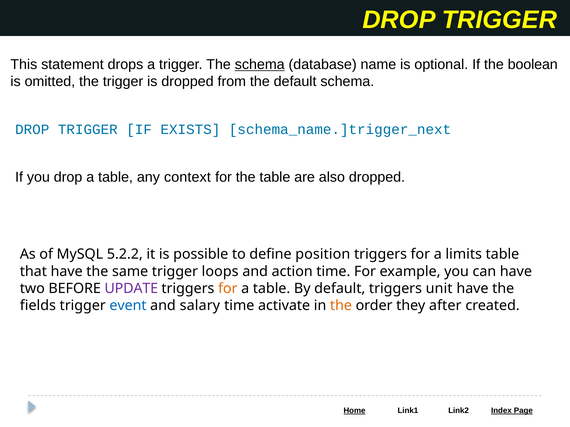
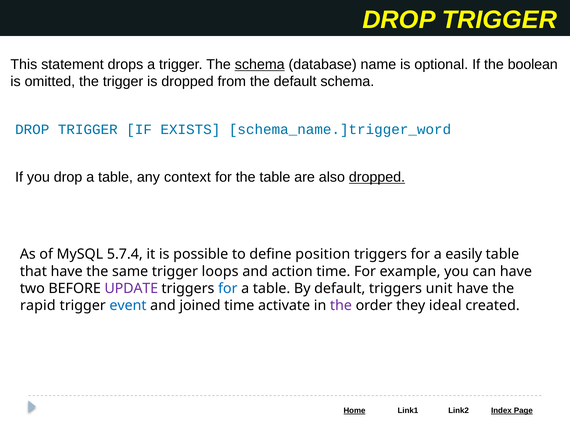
schema_name.]trigger_next: schema_name.]trigger_next -> schema_name.]trigger_word
dropped at (377, 177) underline: none -> present
5.2.2: 5.2.2 -> 5.7.4
limits: limits -> easily
for at (228, 289) colour: orange -> blue
fields: fields -> rapid
salary: salary -> joined
the at (341, 306) colour: orange -> purple
after: after -> ideal
